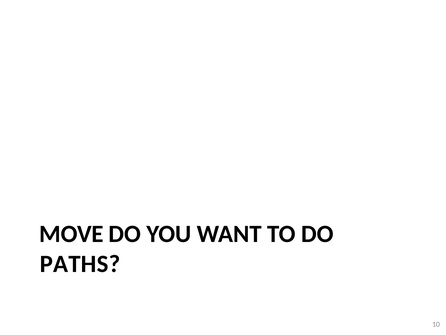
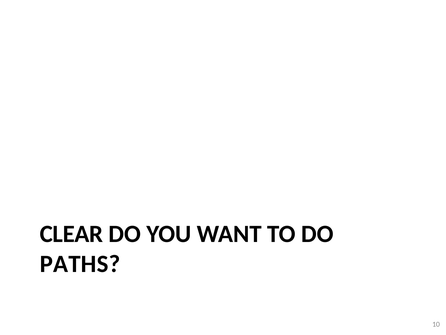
MOVE: MOVE -> CLEAR
